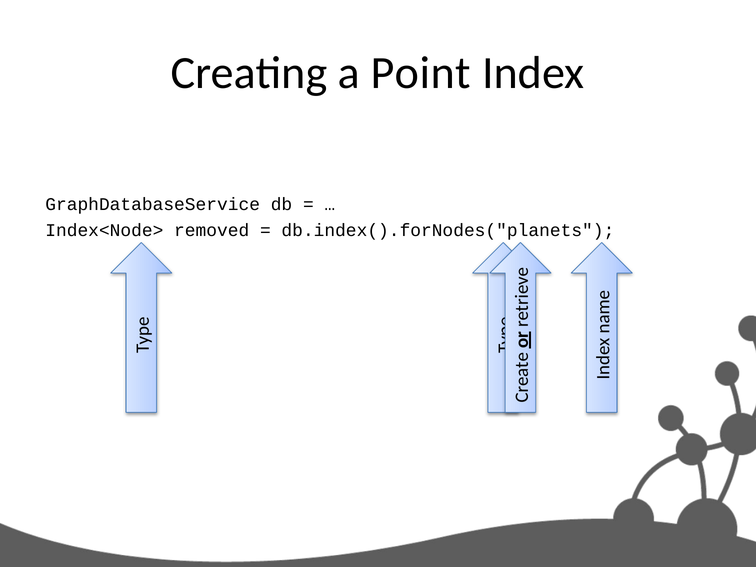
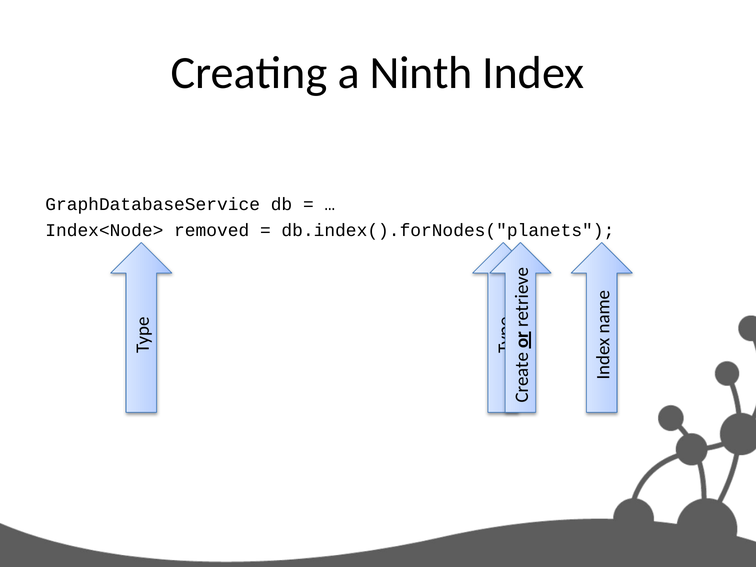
Point: Point -> Ninth
